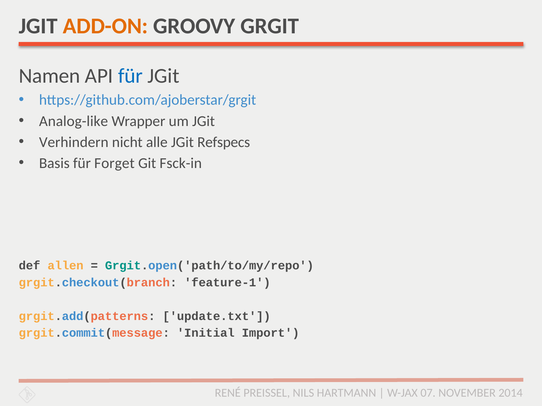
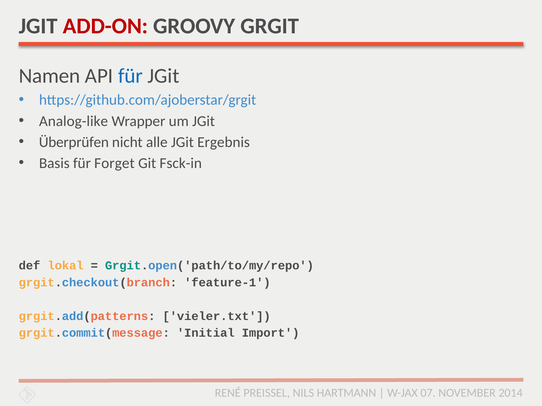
ADD-ON colour: orange -> red
Verhindern: Verhindern -> Überprüfen
Refspecs: Refspecs -> Ergebnis
allen: allen -> lokal
update.txt: update.txt -> vieler.txt
